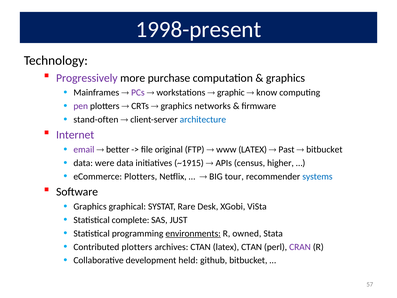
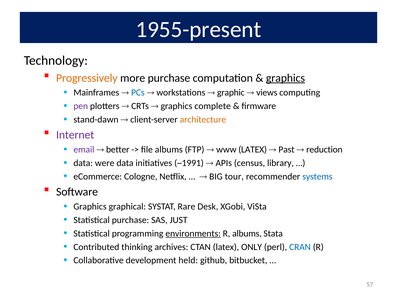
1998-present: 1998-present -> 1955-present
Progressively colour: purple -> orange
graphics at (285, 78) underline: none -> present
PCs colour: purple -> blue
know: know -> views
networks: networks -> complete
stand-often: stand-often -> stand-dawn
architecture colour: blue -> orange
file original: original -> albums
bitbucket at (324, 149): bitbucket -> reduction
~1915: ~1915 -> ~1991
higher: higher -> library
eCommerce Plotters: Plotters -> Cologne
Statistical complete: complete -> purchase
R owned: owned -> albums
Contributed plotters: plotters -> thinking
latex CTAN: CTAN -> ONLY
CRAN colour: purple -> blue
